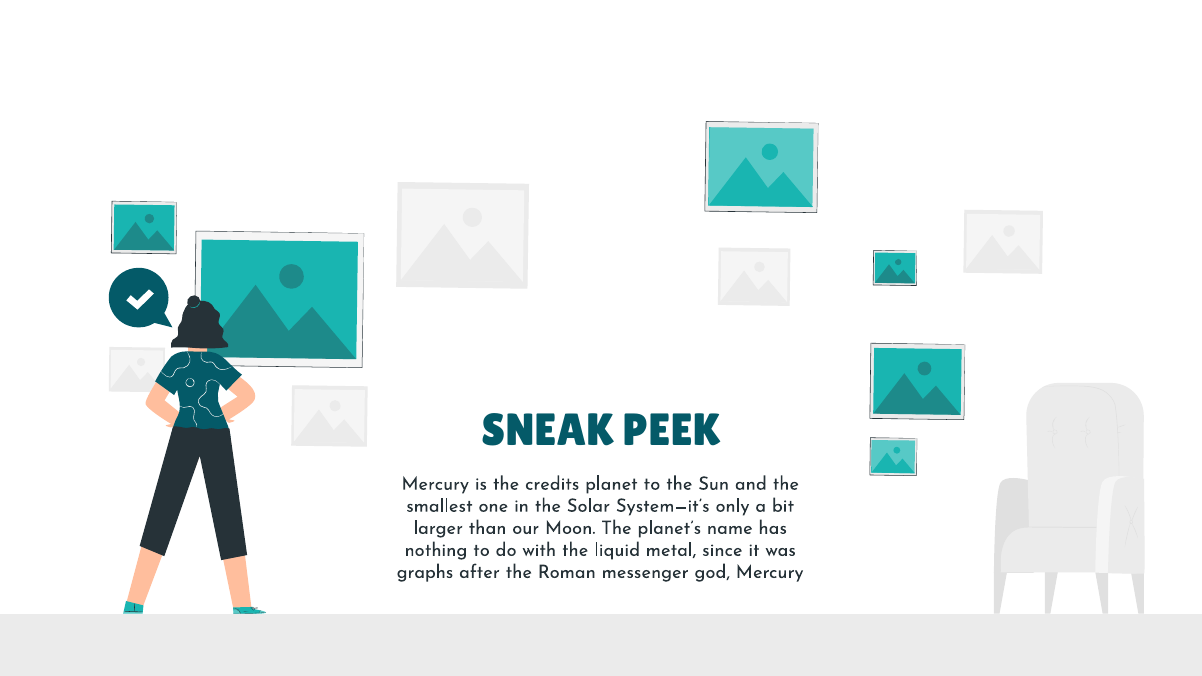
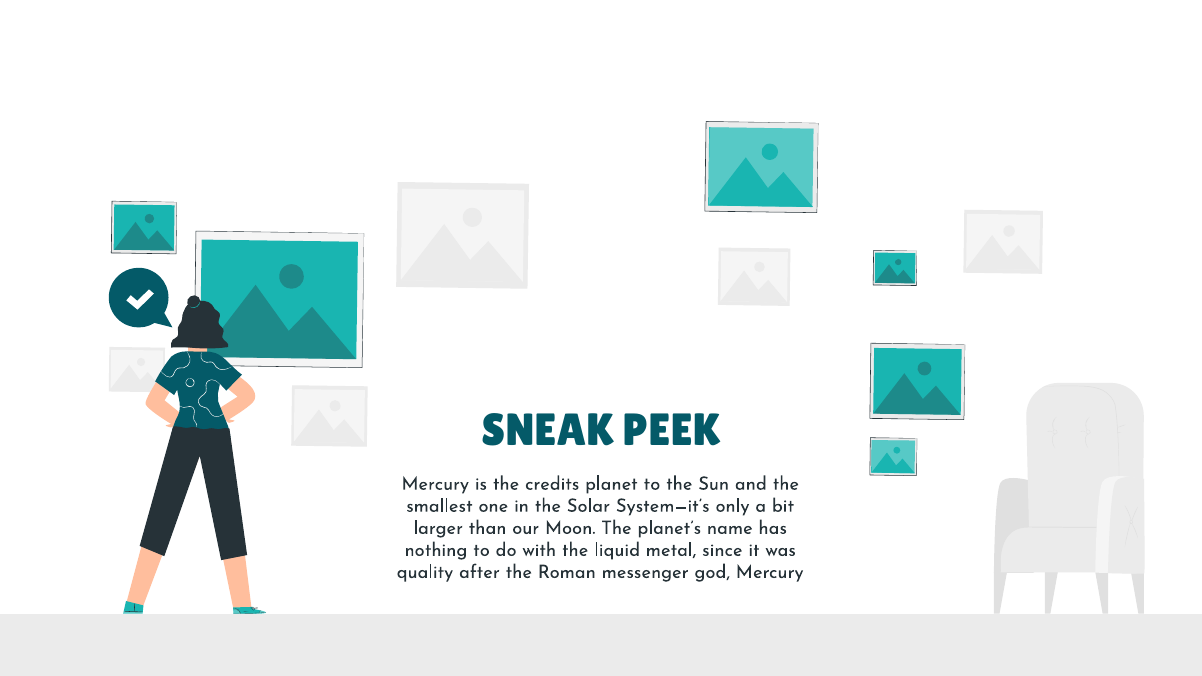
graphs: graphs -> quality
